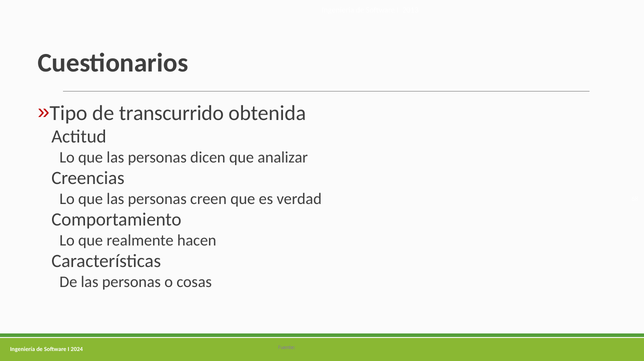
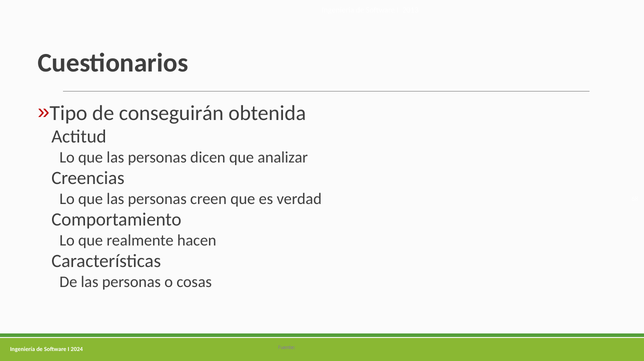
transcurrido: transcurrido -> conseguirán
